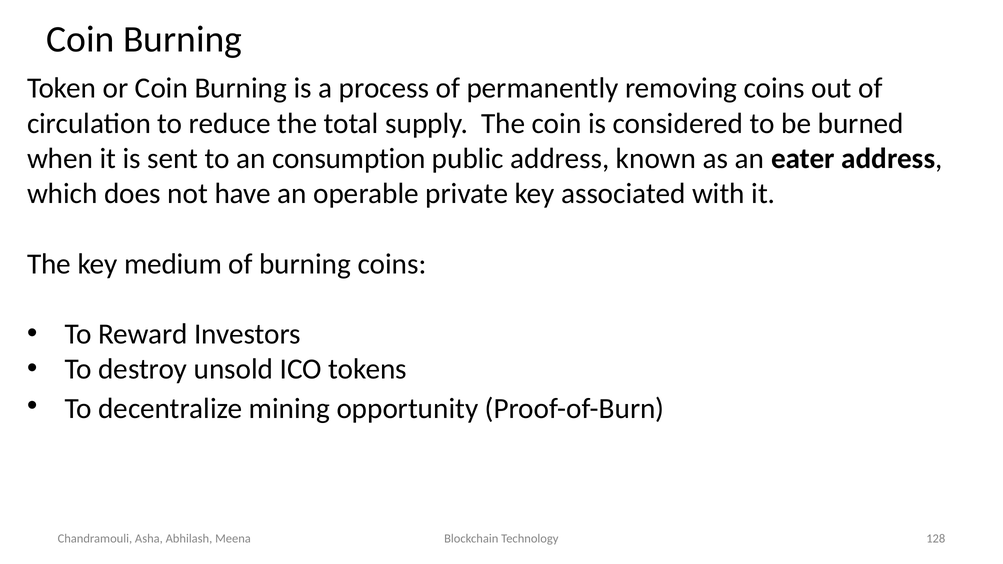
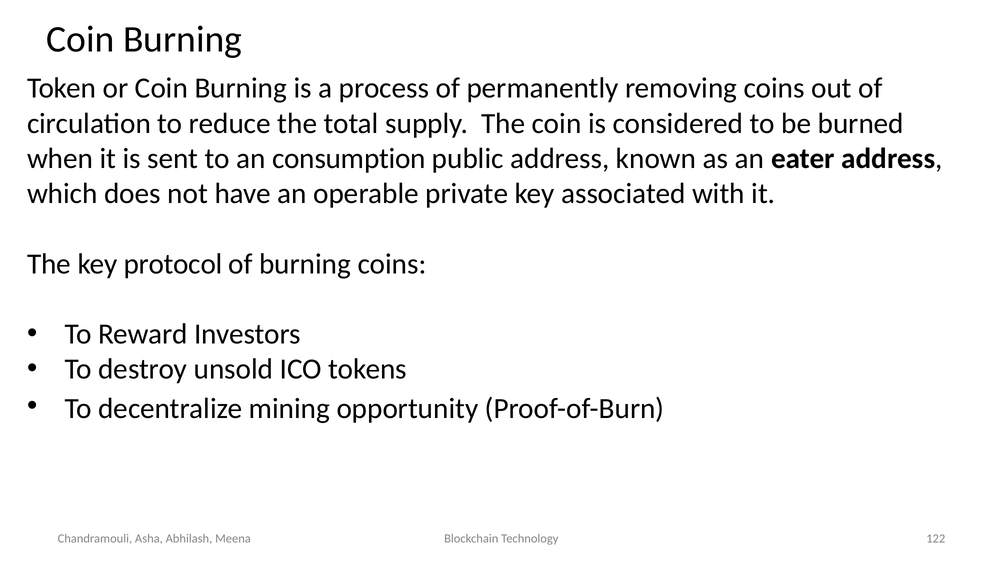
medium: medium -> protocol
128: 128 -> 122
